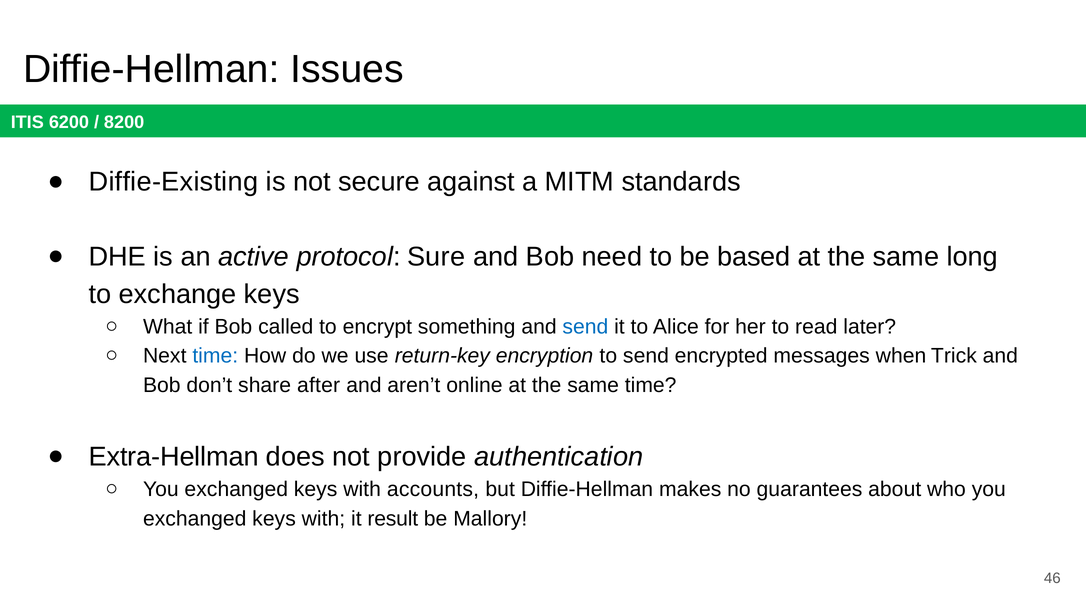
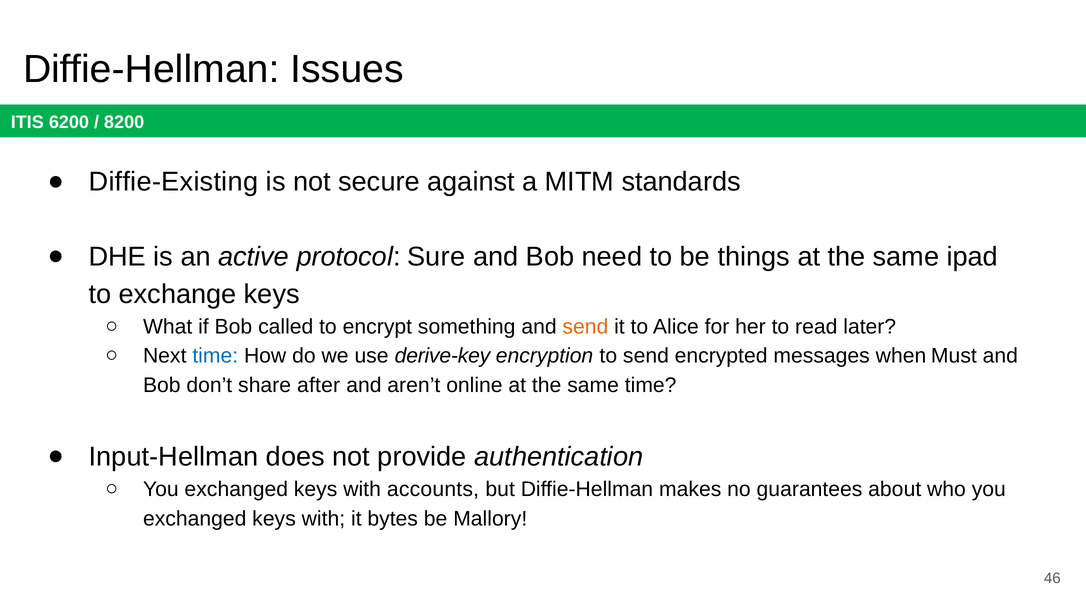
based: based -> things
long: long -> ipad
send at (585, 327) colour: blue -> orange
return-key: return-key -> derive-key
Trick: Trick -> Must
Extra-Hellman: Extra-Hellman -> Input-Hellman
result: result -> bytes
